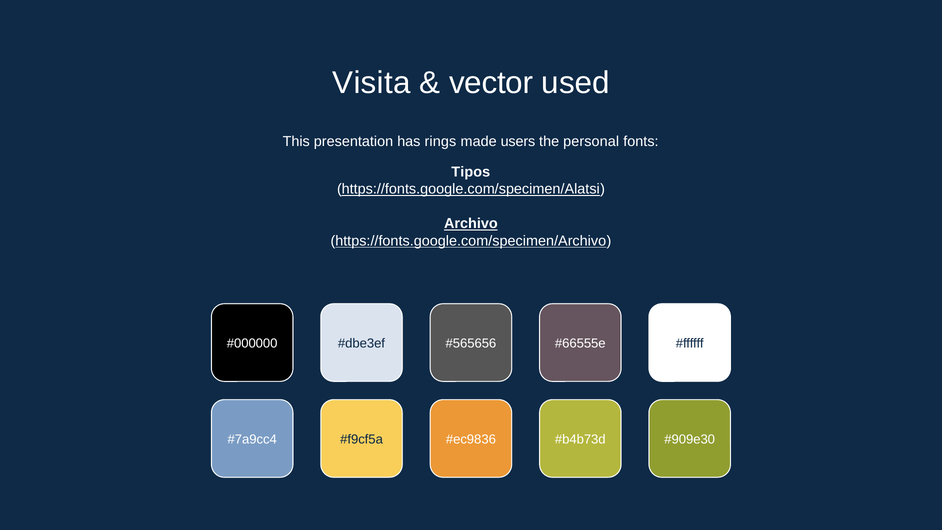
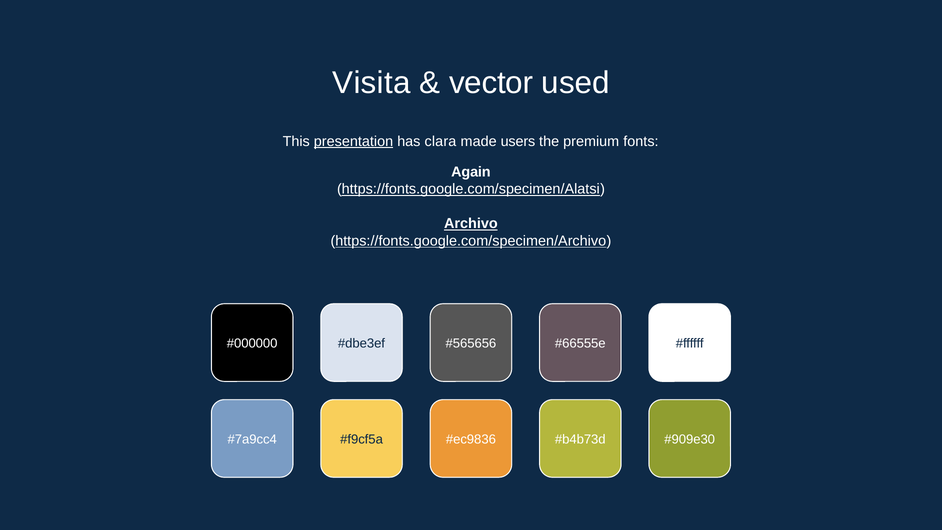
presentation underline: none -> present
rings: rings -> clara
personal: personal -> premium
Tipos: Tipos -> Again
